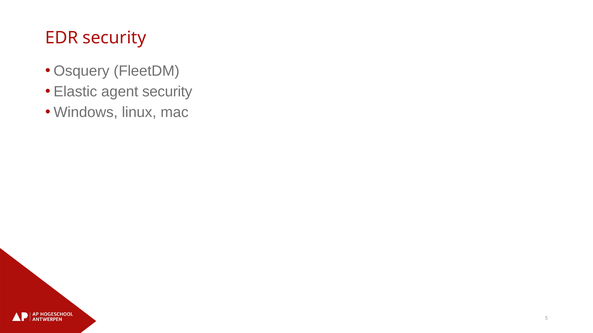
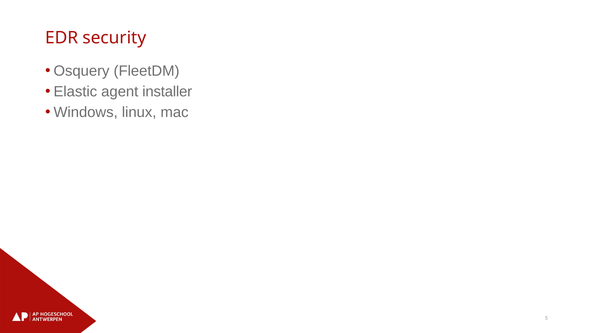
agent security: security -> installer
